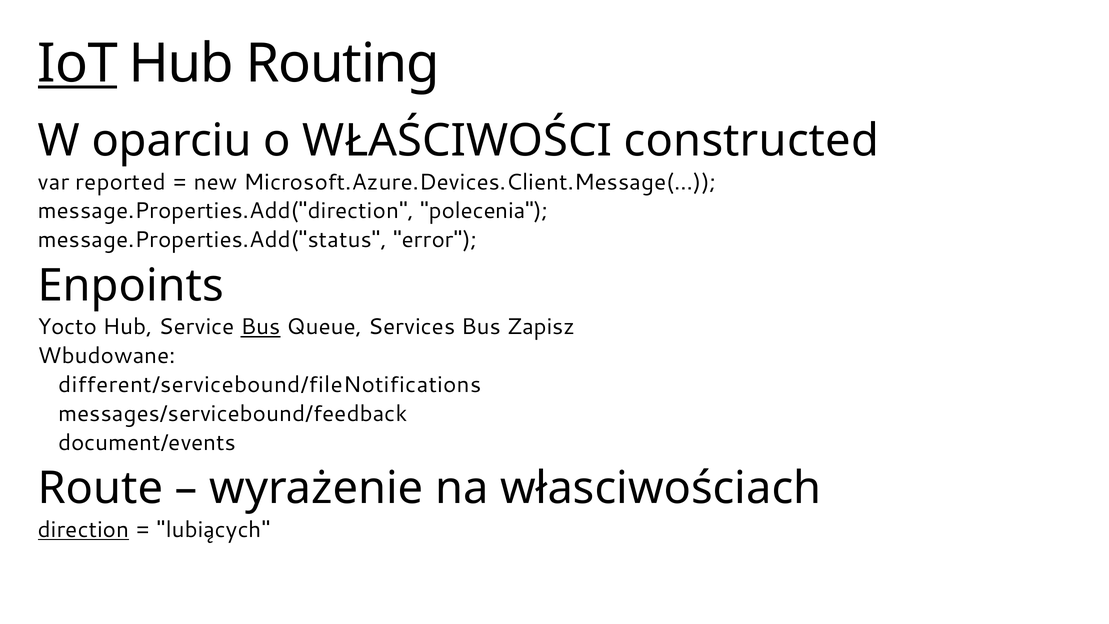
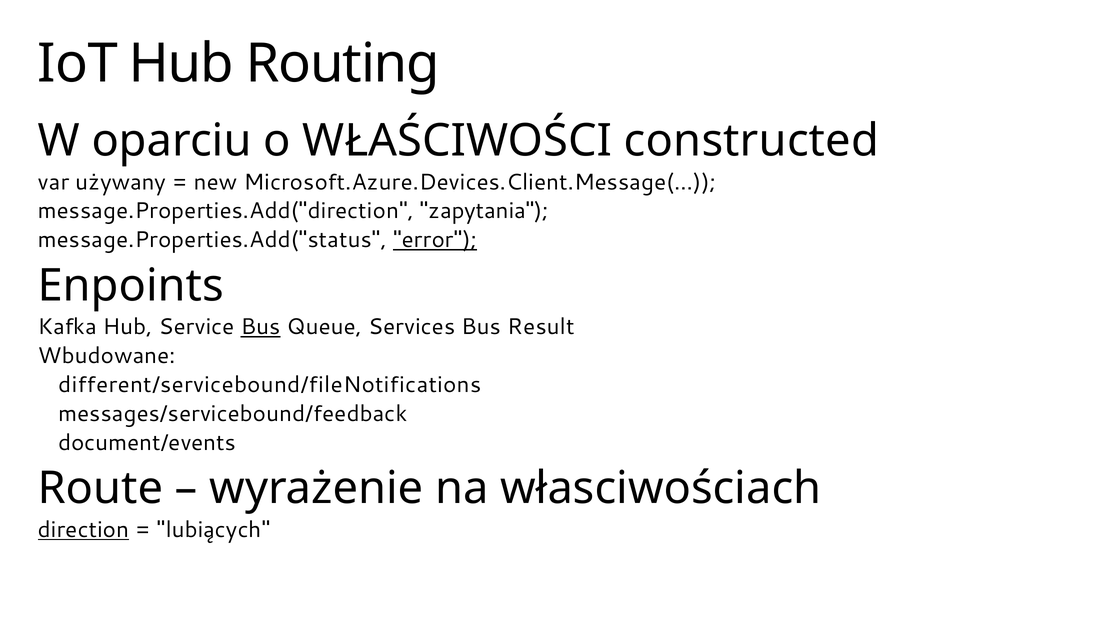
IoT underline: present -> none
reported: reported -> używany
polecenia: polecenia -> zapytania
error underline: none -> present
Yocto: Yocto -> Kafka
Zapisz: Zapisz -> Result
